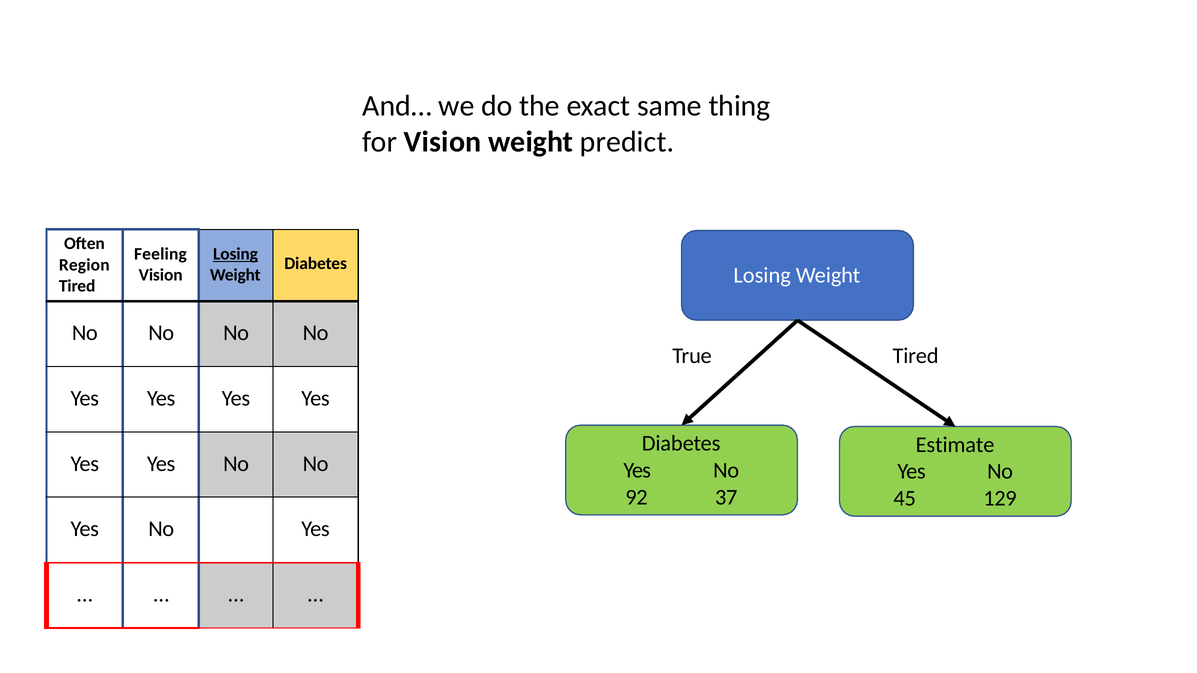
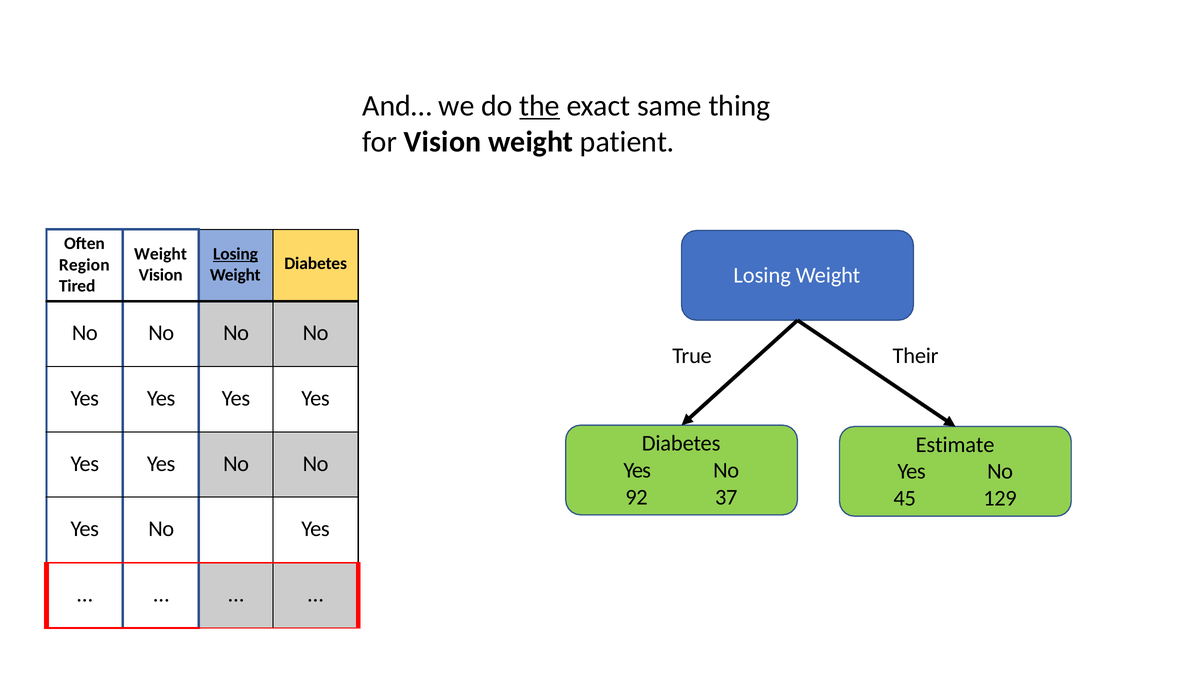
the underline: none -> present
predict: predict -> patient
Feeling at (160, 254): Feeling -> Weight
True Tired: Tired -> Their
